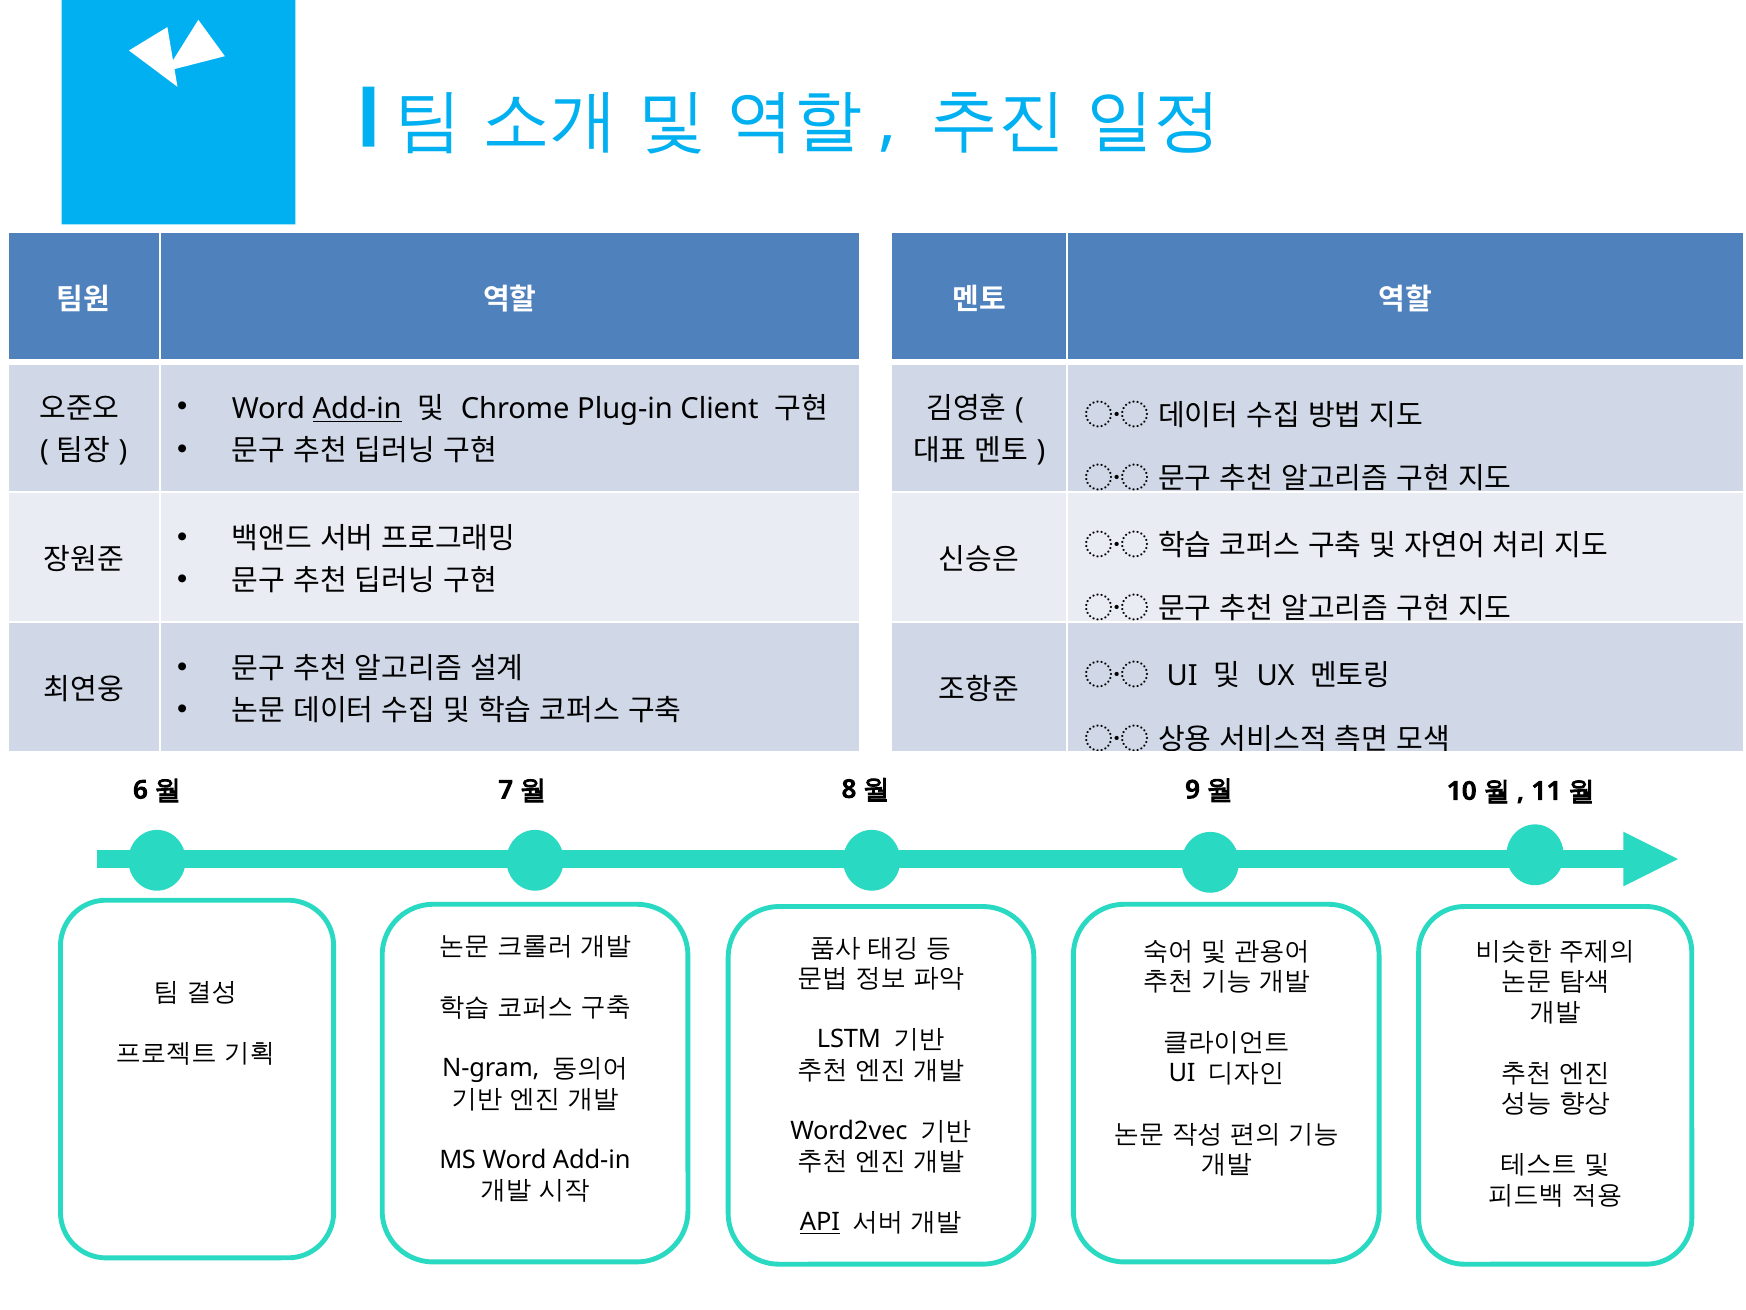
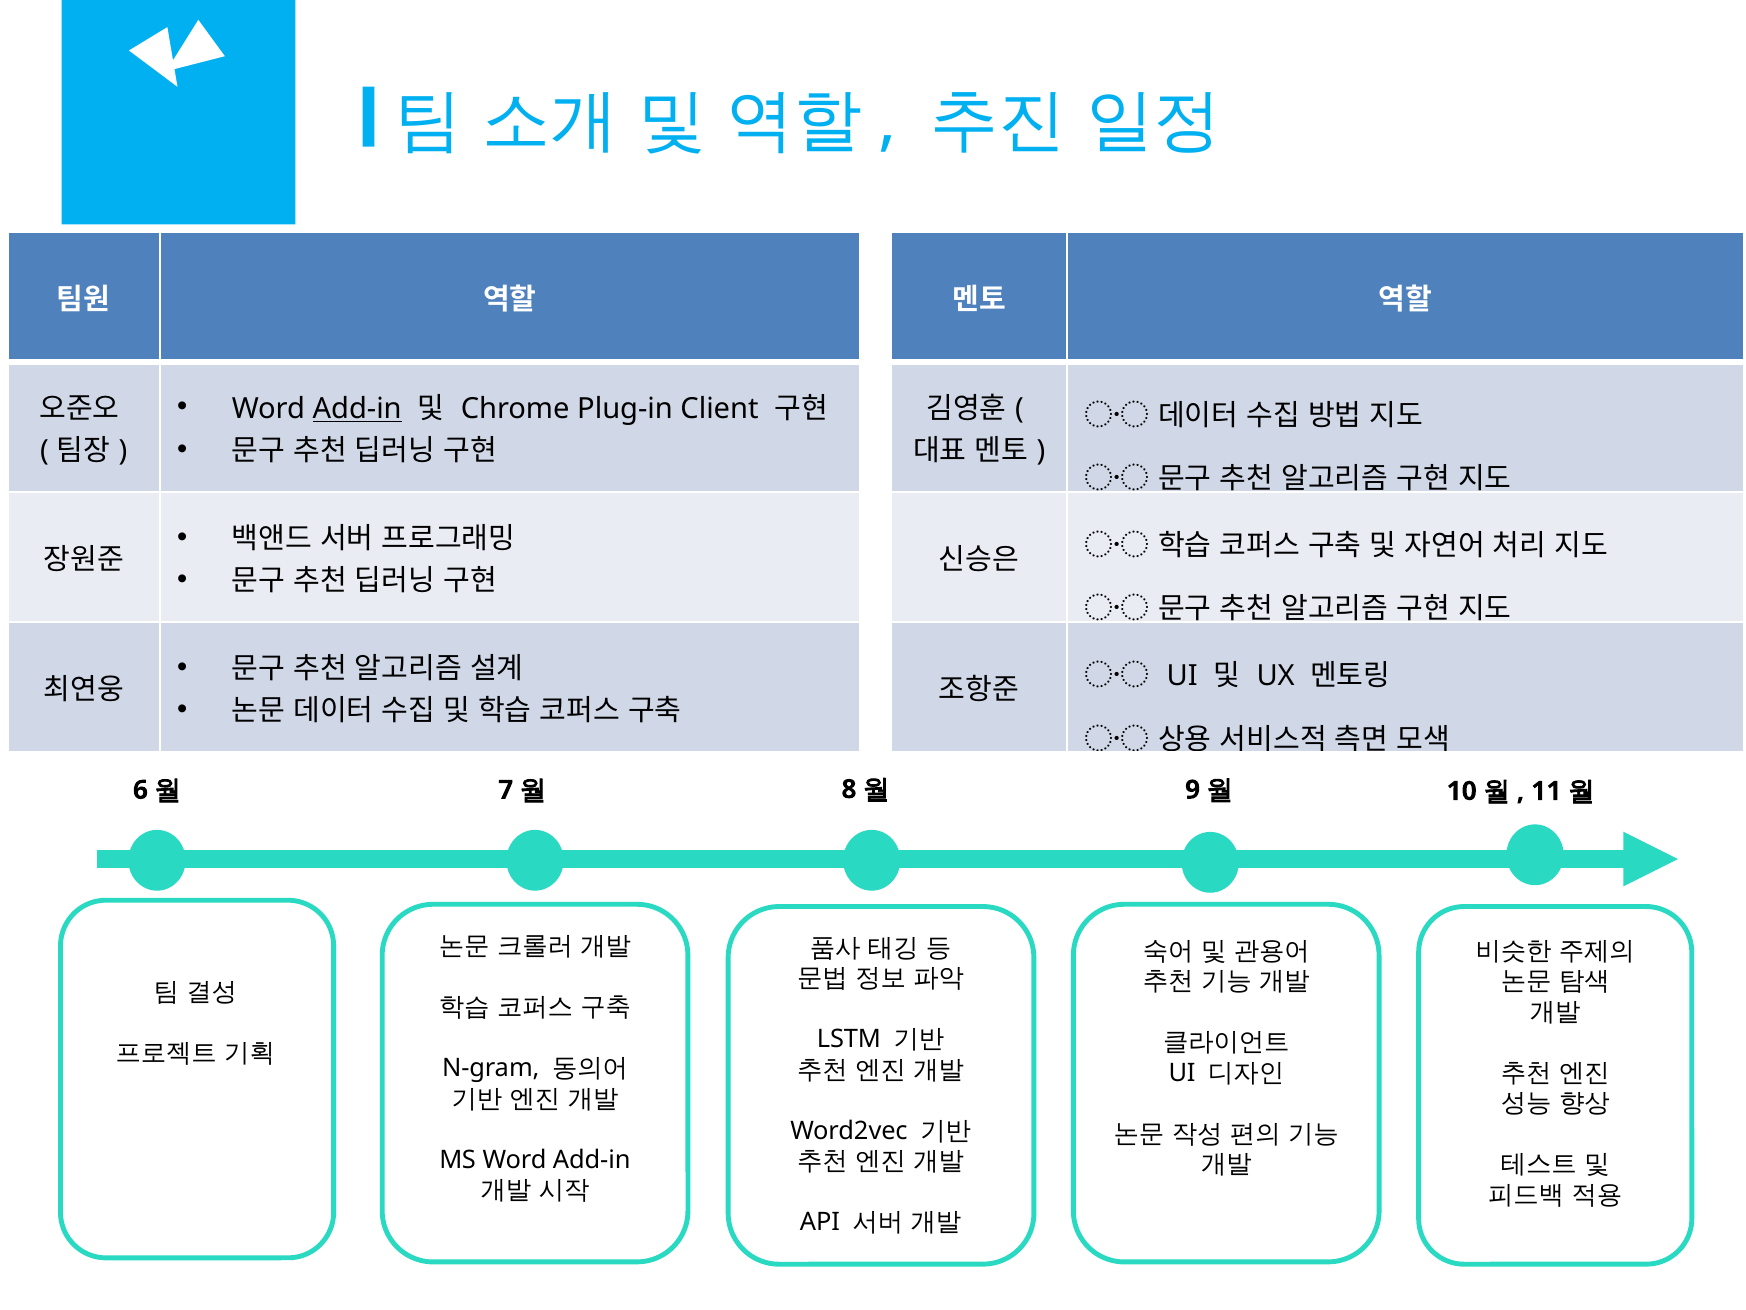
API underline: present -> none
